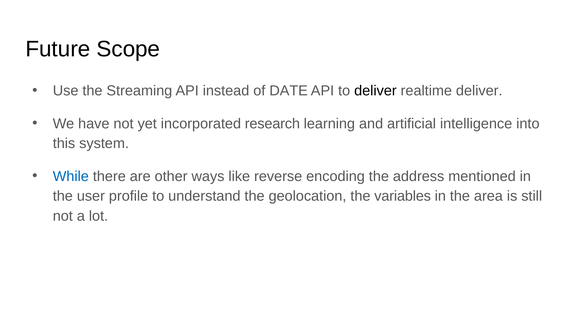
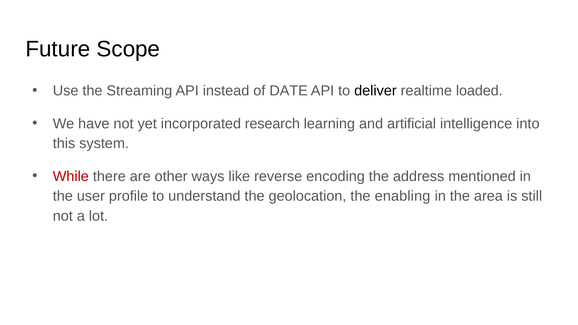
realtime deliver: deliver -> loaded
While colour: blue -> red
variables: variables -> enabling
